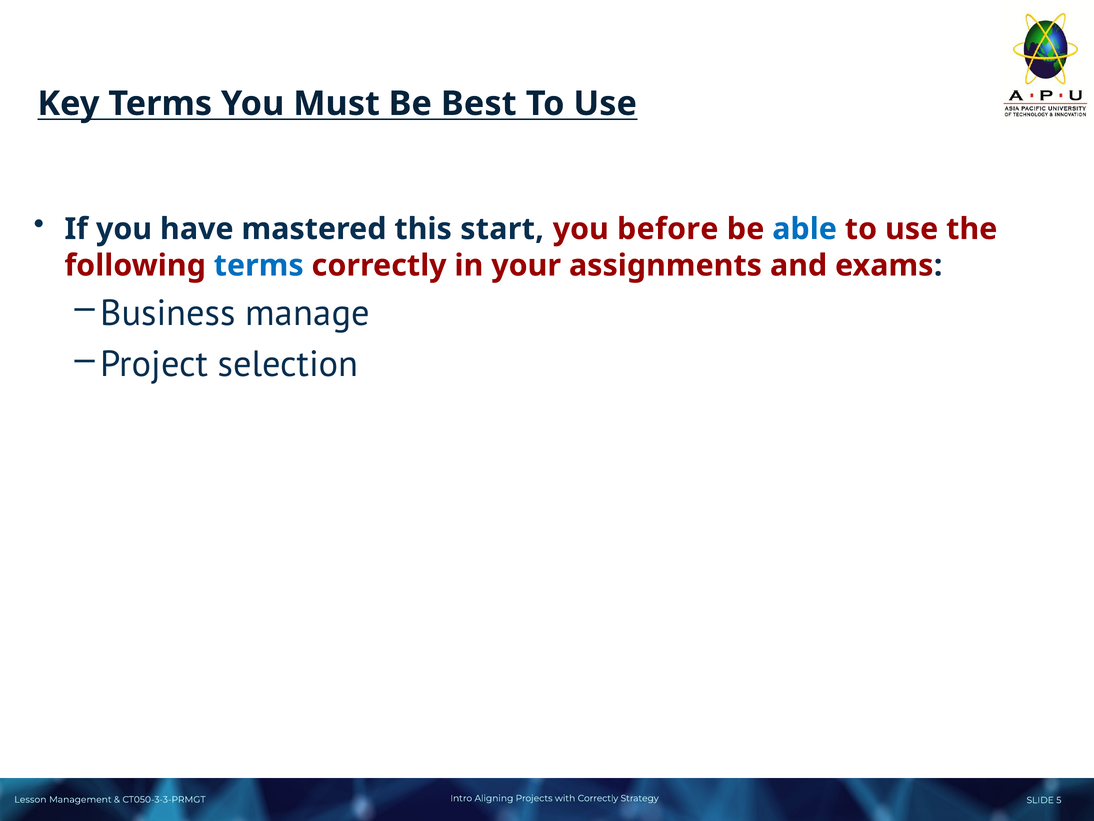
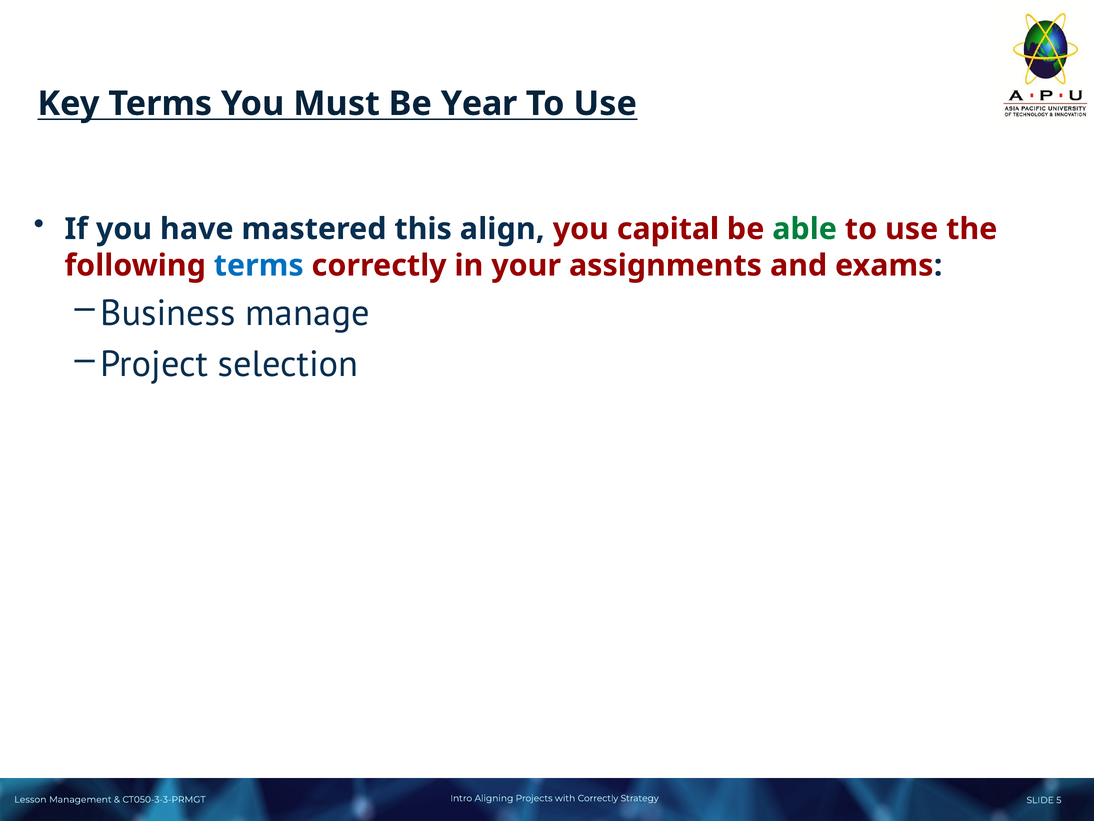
Best: Best -> Year
start: start -> align
before: before -> capital
able colour: blue -> green
